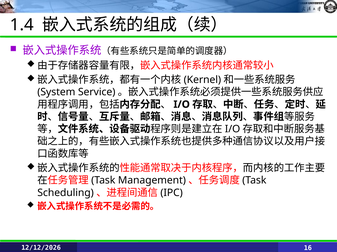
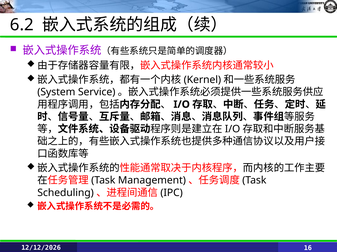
1.4: 1.4 -> 6.2
